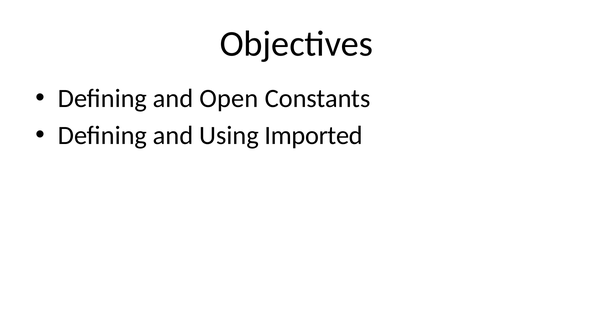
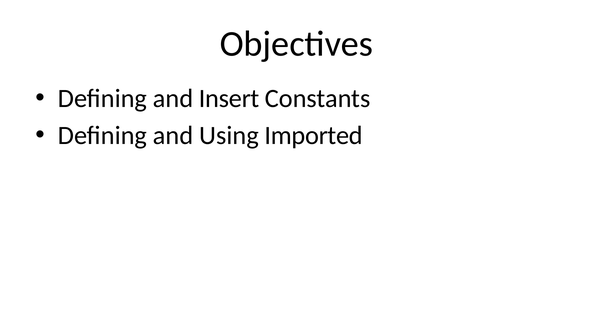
Open: Open -> Insert
